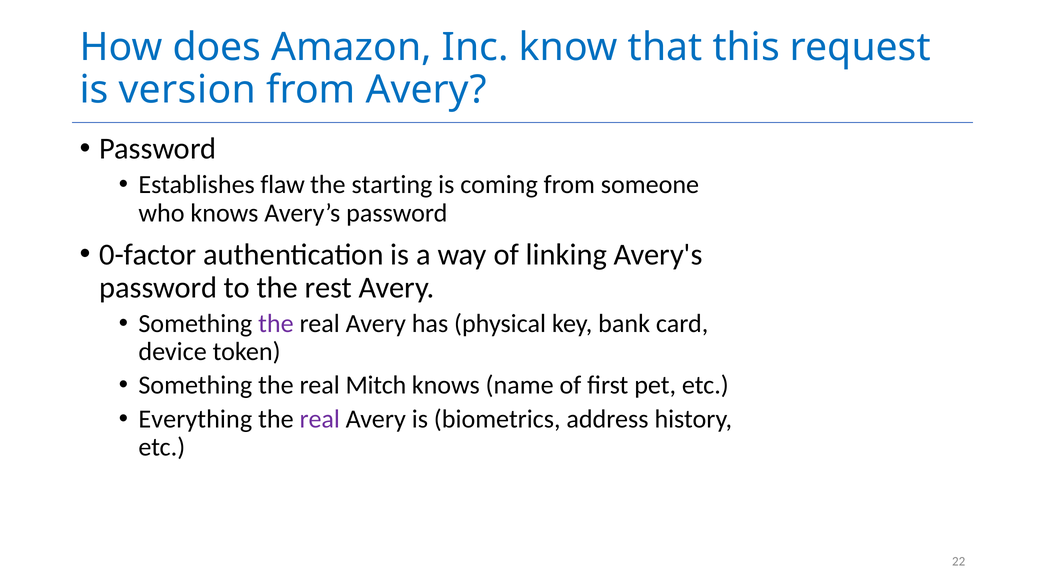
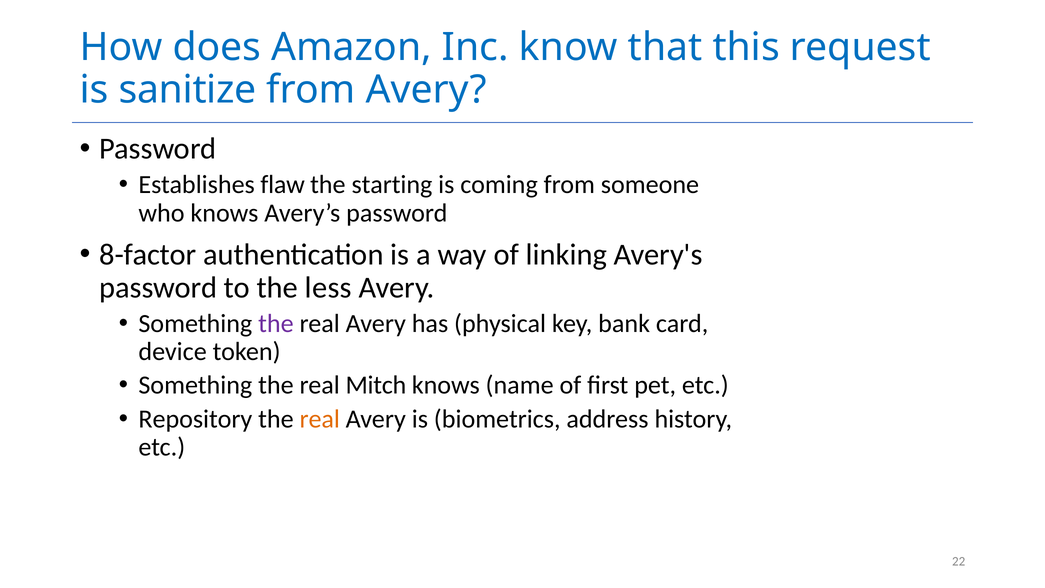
version: version -> sanitize
0-factor: 0-factor -> 8-factor
rest: rest -> less
Everything: Everything -> Repository
real at (320, 419) colour: purple -> orange
